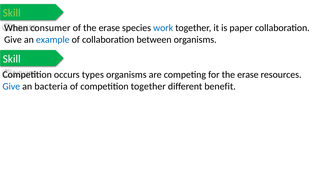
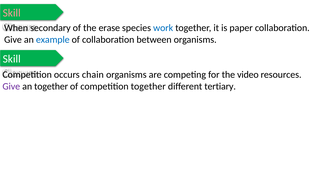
Skill at (12, 13) colour: light green -> pink
consumer: consumer -> secondary
types: types -> chain
for the erase: erase -> video
Give at (11, 86) colour: blue -> purple
an bacteria: bacteria -> together
benefit: benefit -> tertiary
